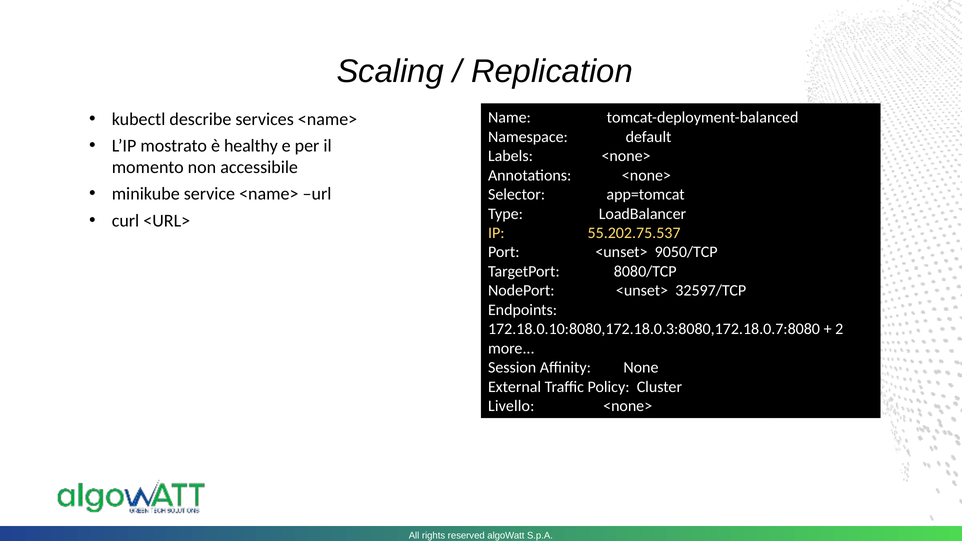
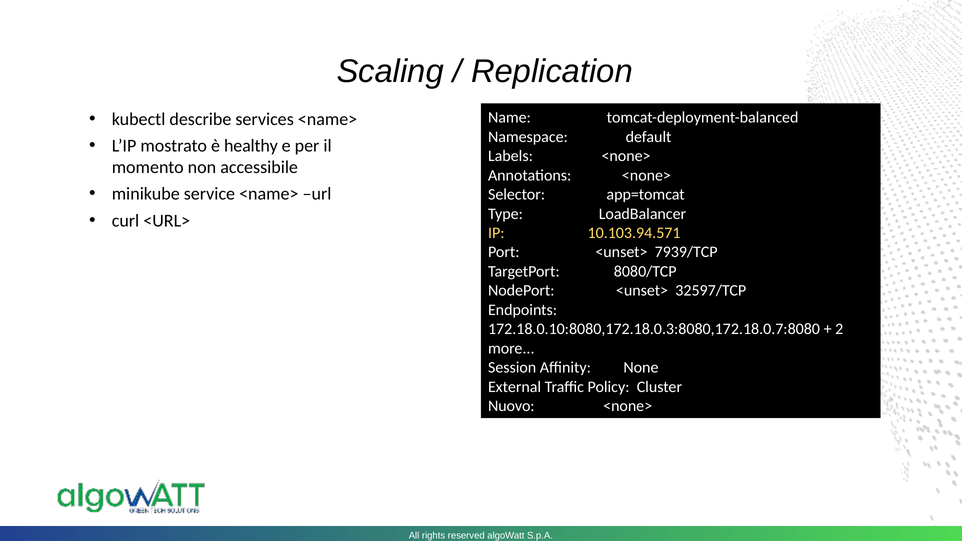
55.202.75.537: 55.202.75.537 -> 10.103.94.571
9050/TCP: 9050/TCP -> 7939/TCP
Livello: Livello -> Nuovo
